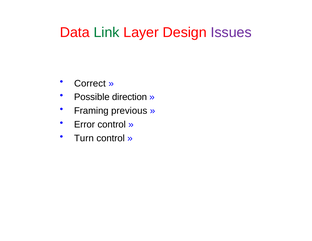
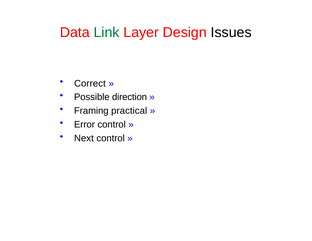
Issues colour: purple -> black
previous: previous -> practical
Turn: Turn -> Next
